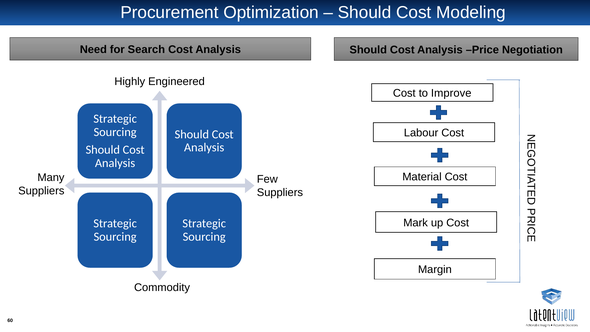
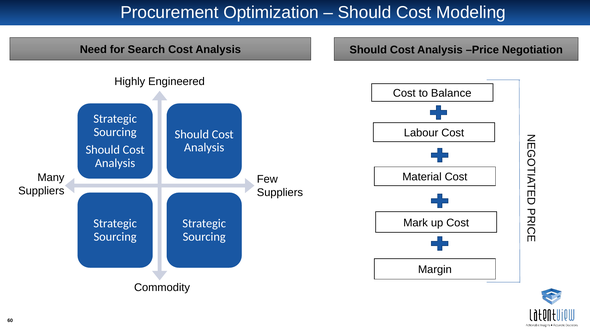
Improve: Improve -> Balance
